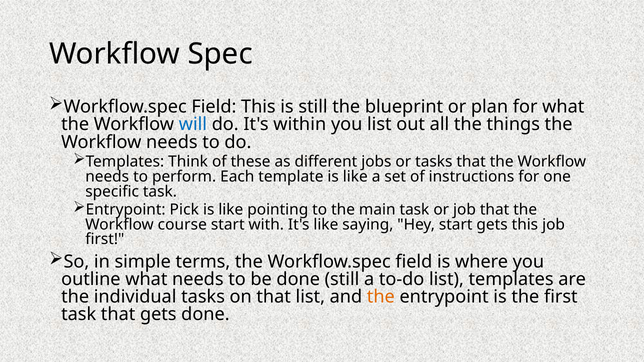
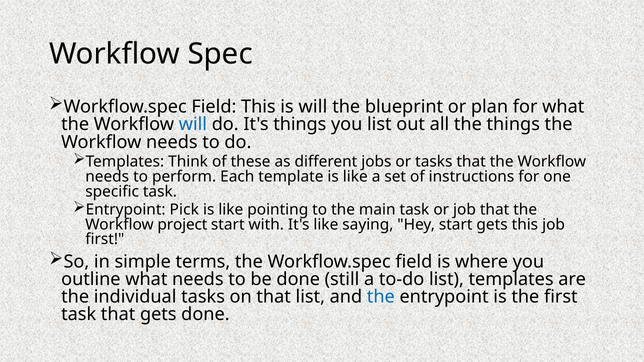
is still: still -> will
It's within: within -> things
course: course -> project
the at (381, 297) colour: orange -> blue
